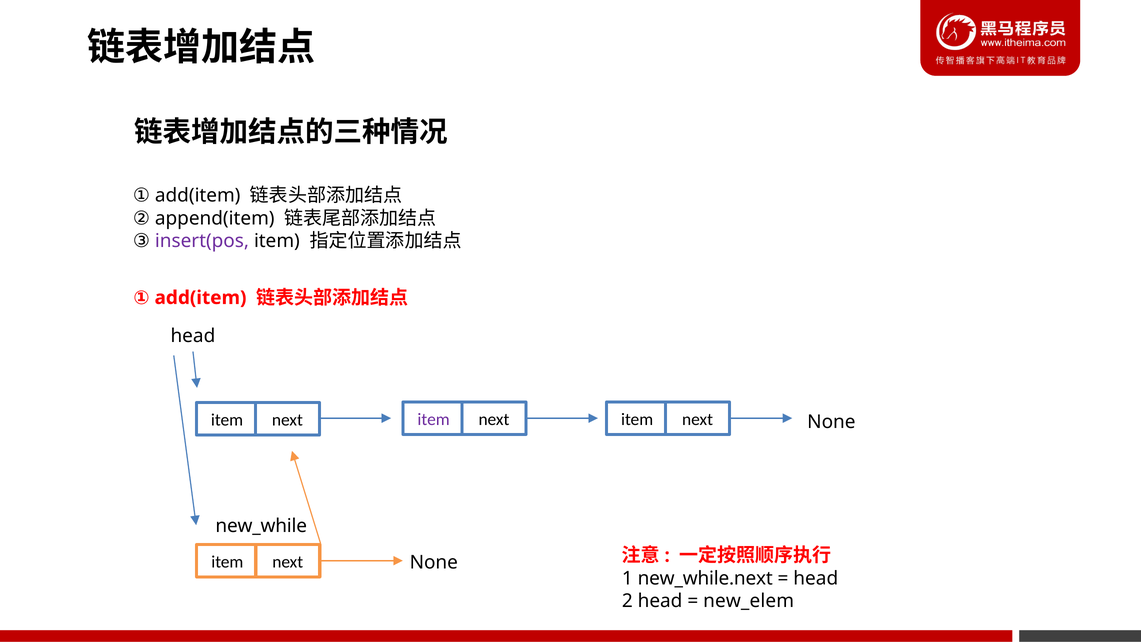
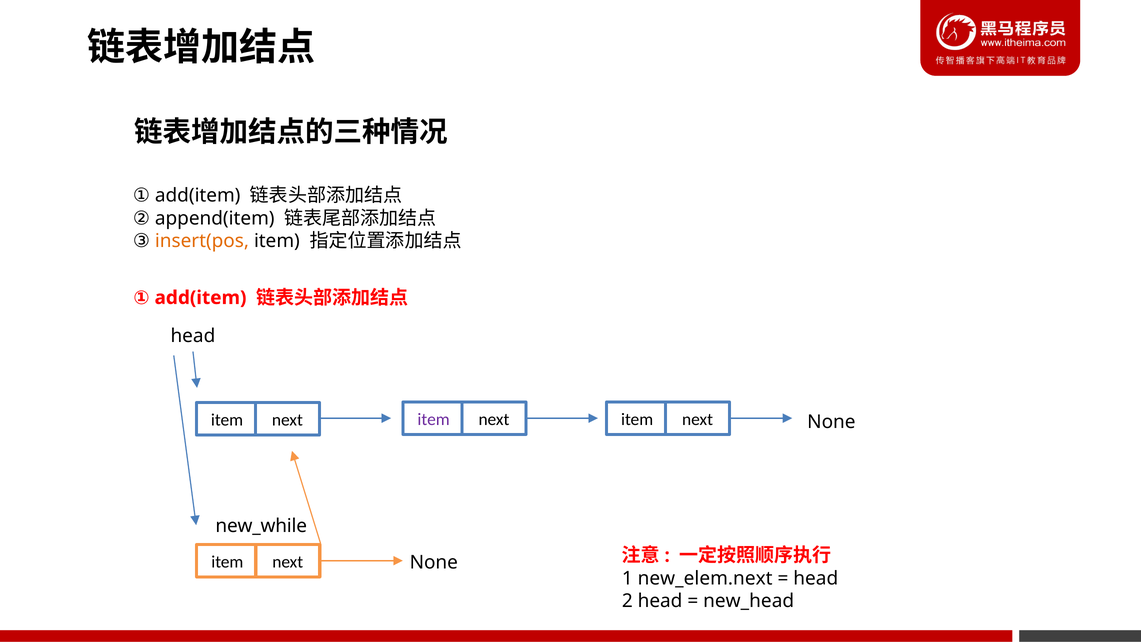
insert(pos colour: purple -> orange
new_while.next: new_while.next -> new_elem.next
new_elem: new_elem -> new_head
